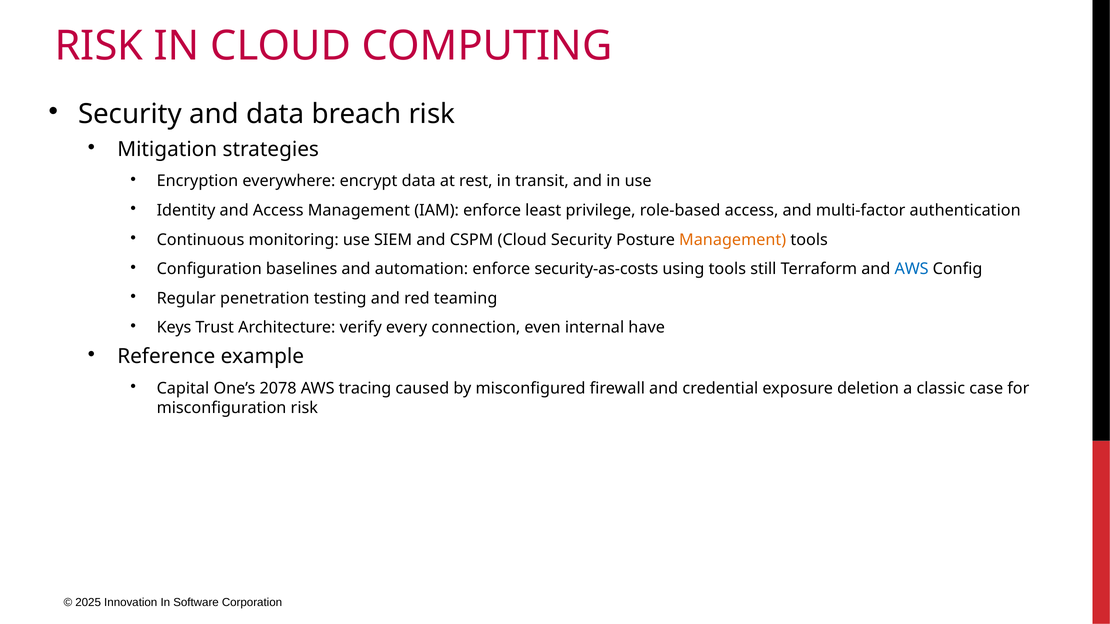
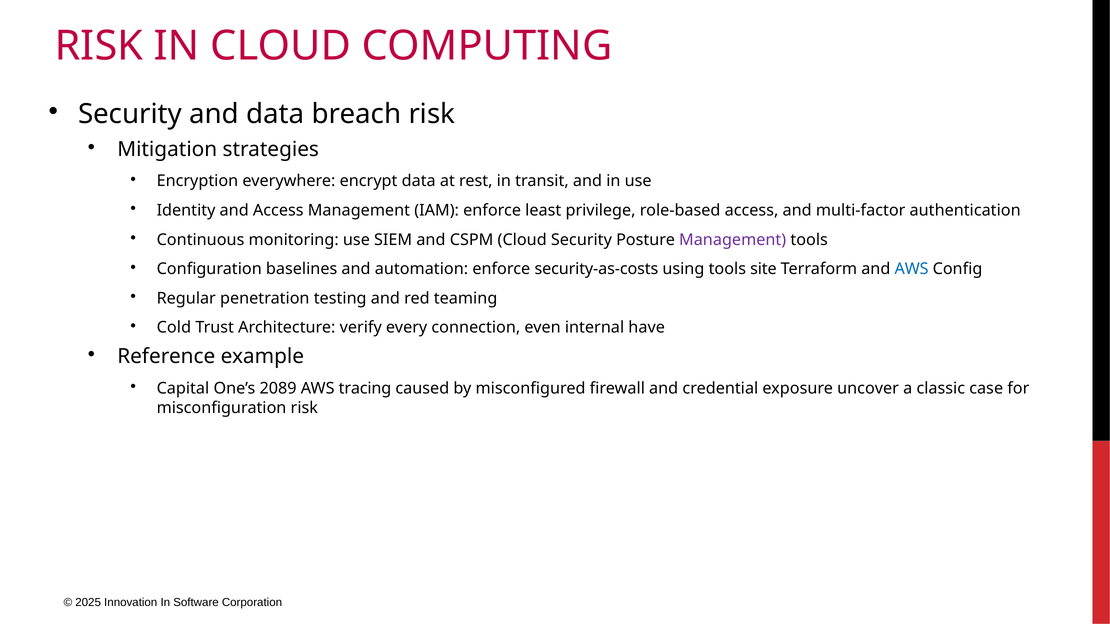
Management at (733, 240) colour: orange -> purple
still: still -> site
Keys: Keys -> Cold
2078: 2078 -> 2089
deletion: deletion -> uncover
